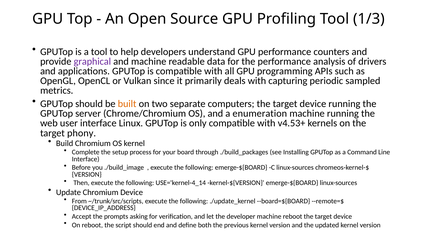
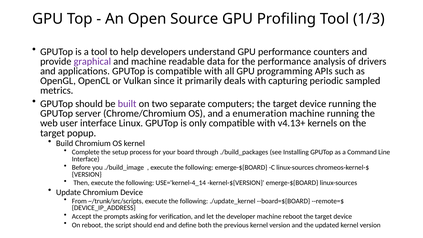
built colour: orange -> purple
v4.53+: v4.53+ -> v4.13+
phony: phony -> popup
